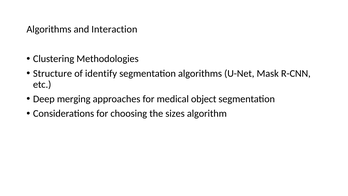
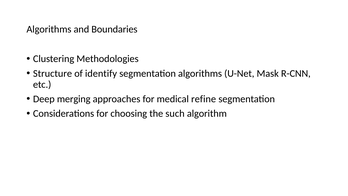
Interaction: Interaction -> Boundaries
object: object -> refine
sizes: sizes -> such
